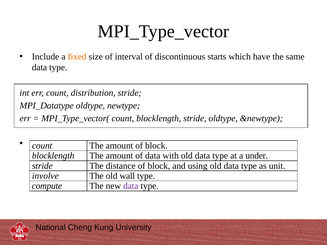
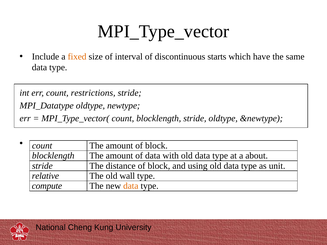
distribution: distribution -> restrictions
under: under -> about
involve: involve -> relative
data at (131, 186) colour: purple -> orange
